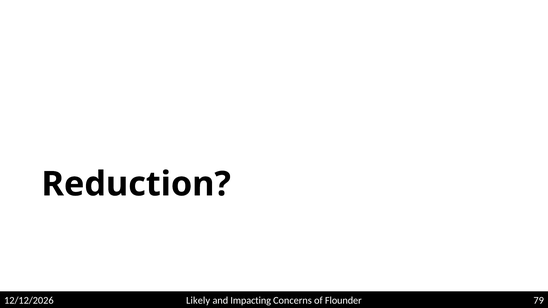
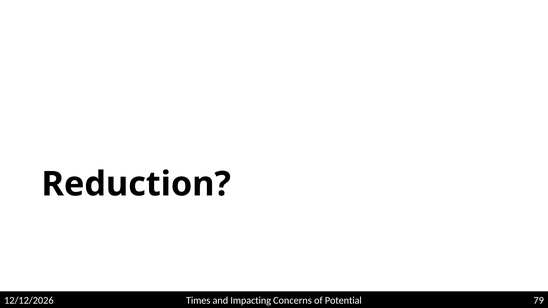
Likely: Likely -> Times
Flounder: Flounder -> Potential
